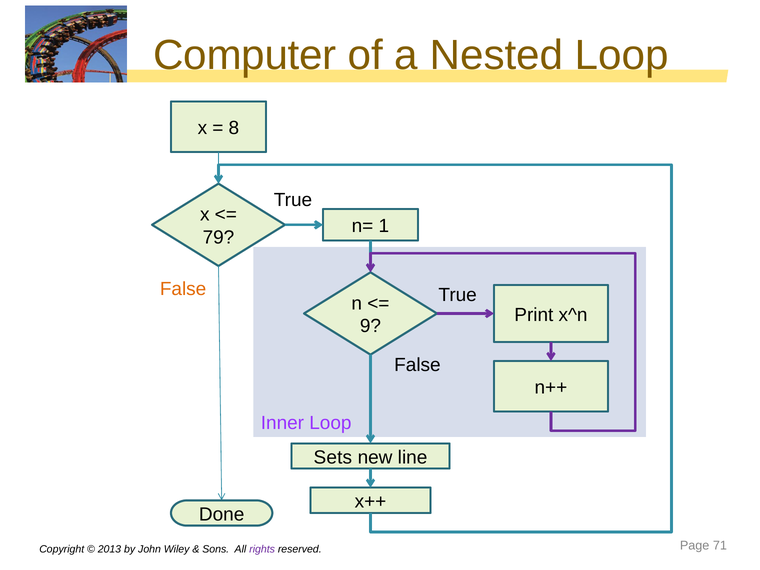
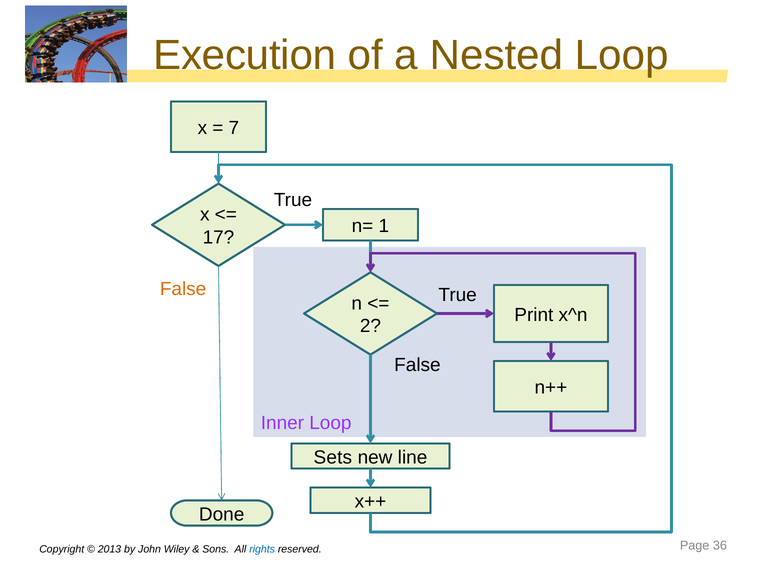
Computer: Computer -> Execution
8: 8 -> 7
79: 79 -> 17
9: 9 -> 2
71: 71 -> 36
rights colour: purple -> blue
